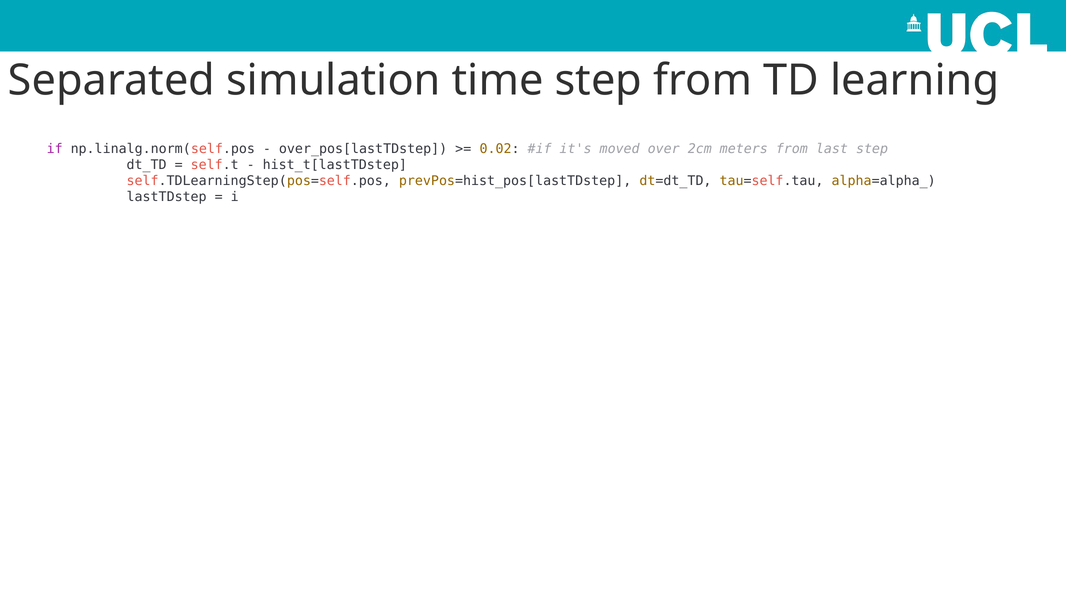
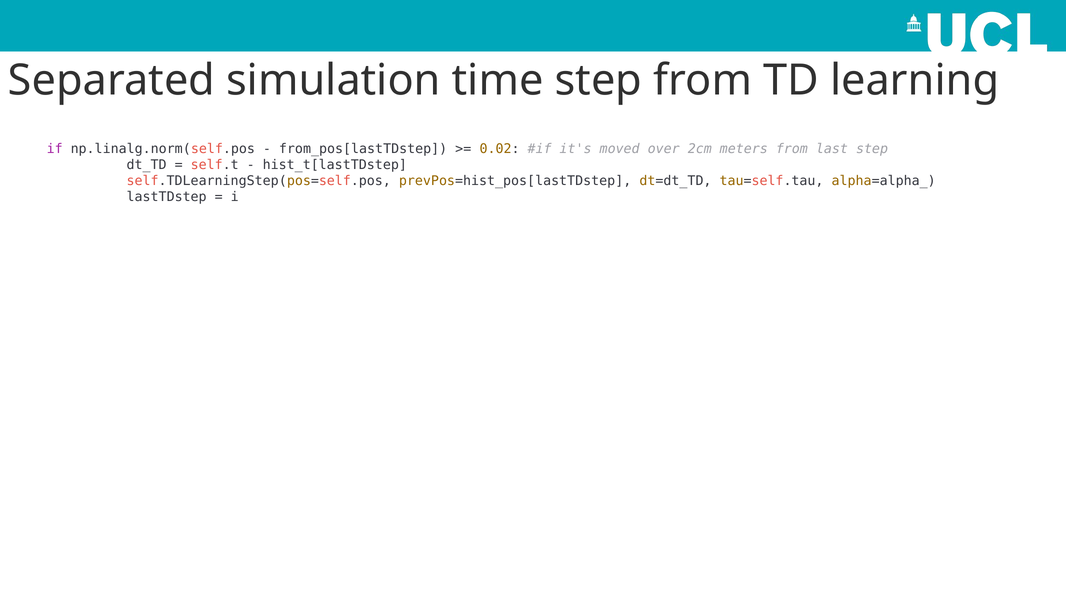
over_pos[lastTDstep: over_pos[lastTDstep -> from_pos[lastTDstep
